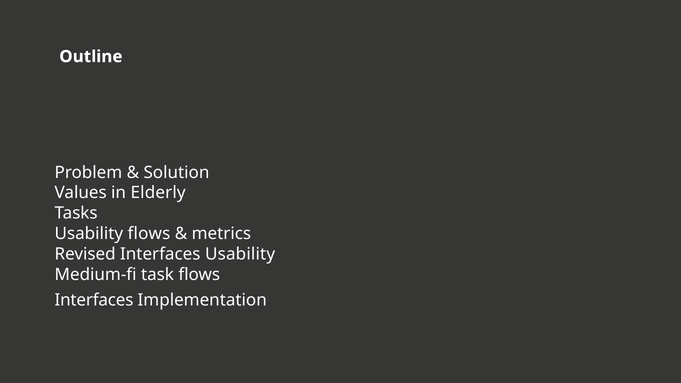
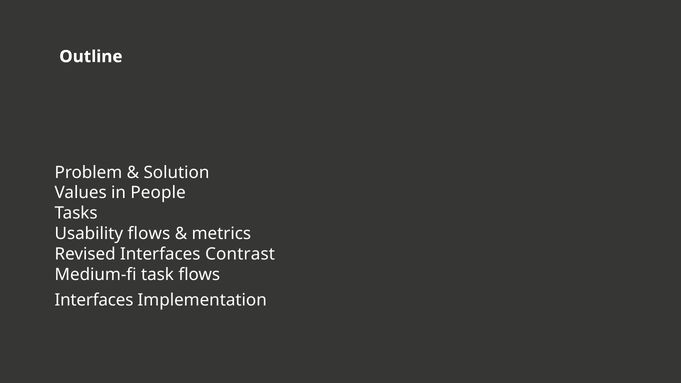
Elderly: Elderly -> People
Interfaces Usability: Usability -> Contrast
